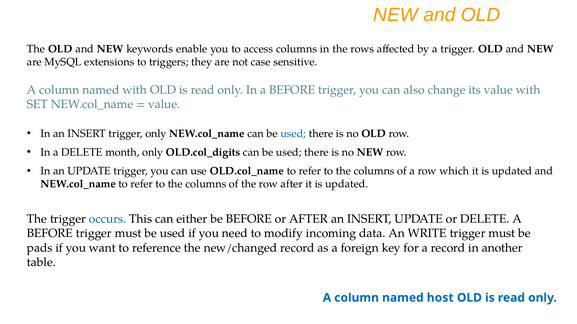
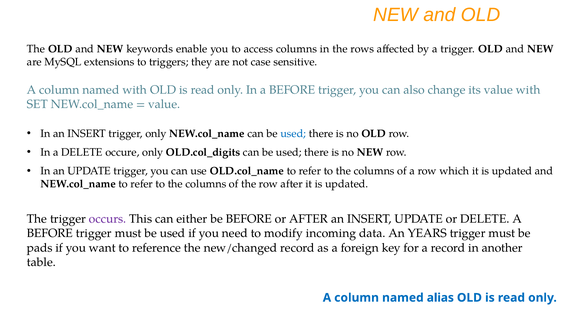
month: month -> occure
occurs colour: blue -> purple
WRITE: WRITE -> YEARS
host: host -> alias
